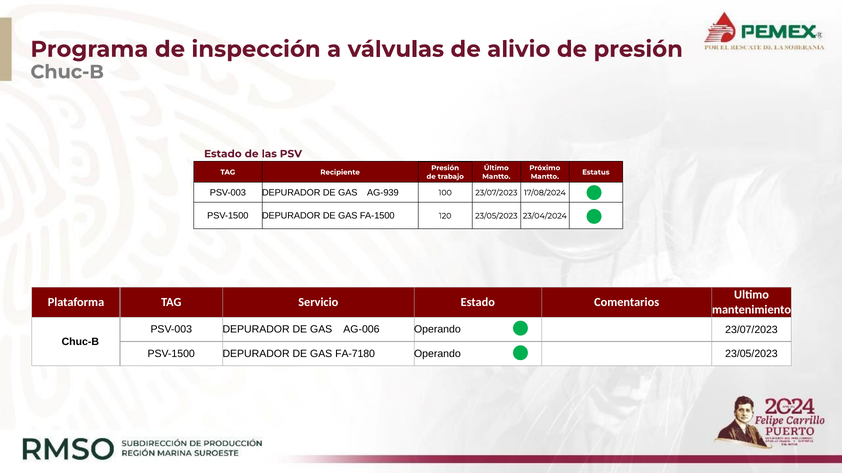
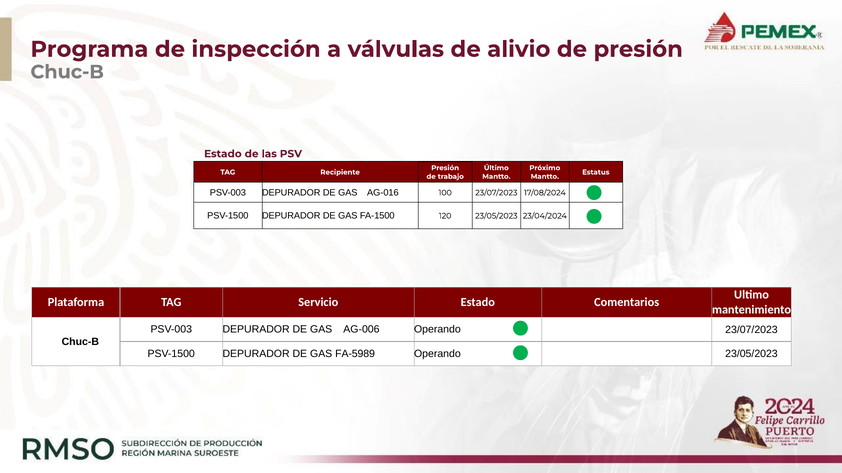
AG-939: AG-939 -> AG-016
FA-7180: FA-7180 -> FA-5989
